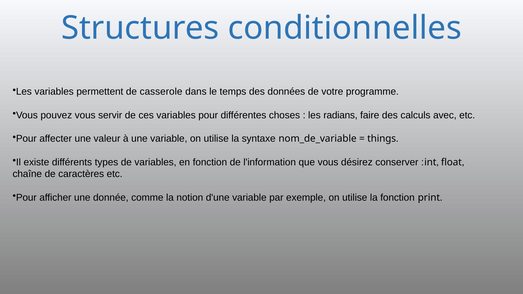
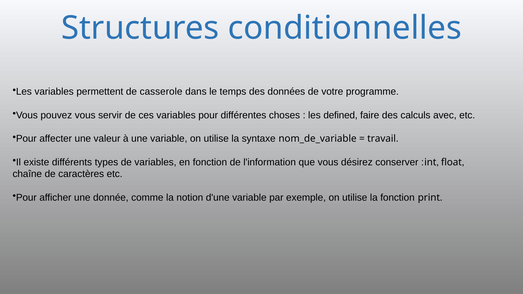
radians: radians -> defined
things: things -> travail
